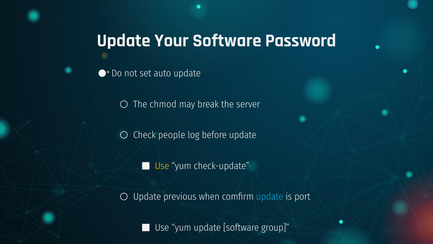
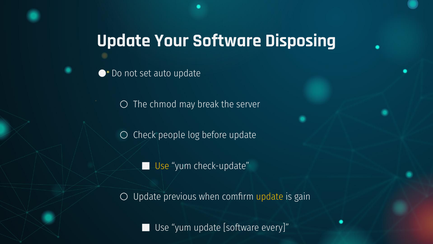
Password: Password -> Disposing
update at (270, 196) colour: light blue -> yellow
port: port -> gain
group: group -> every
